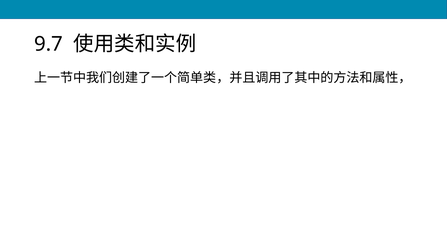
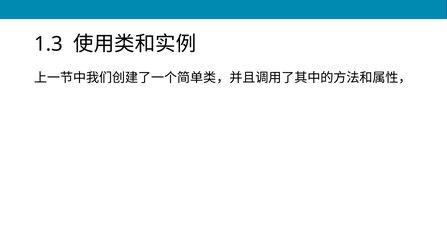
9.7: 9.7 -> 1.3
